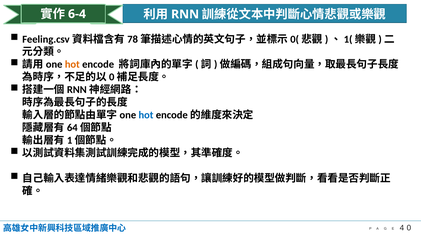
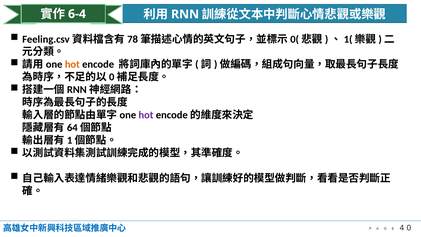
hot at (146, 115) colour: blue -> purple
